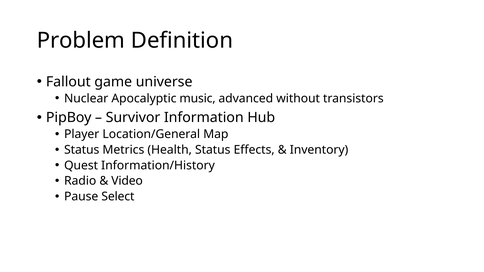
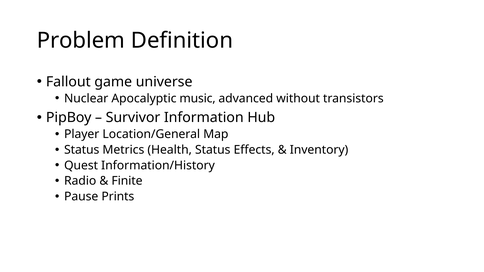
Video: Video -> Finite
Select: Select -> Prints
